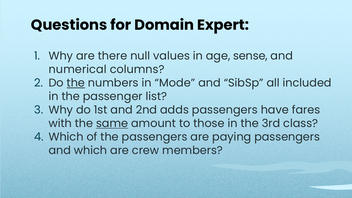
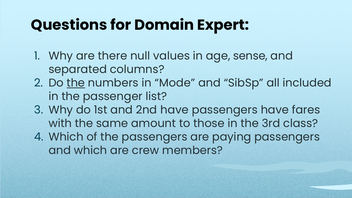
numerical: numerical -> separated
2nd adds: adds -> have
same underline: present -> none
